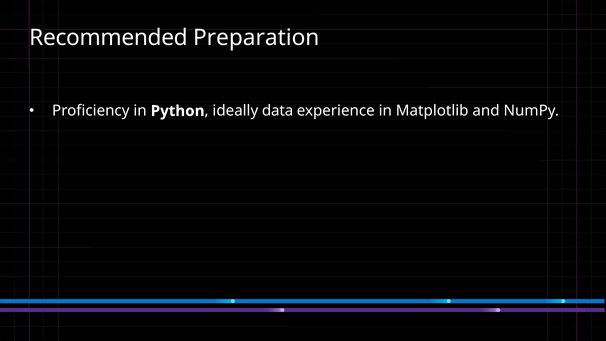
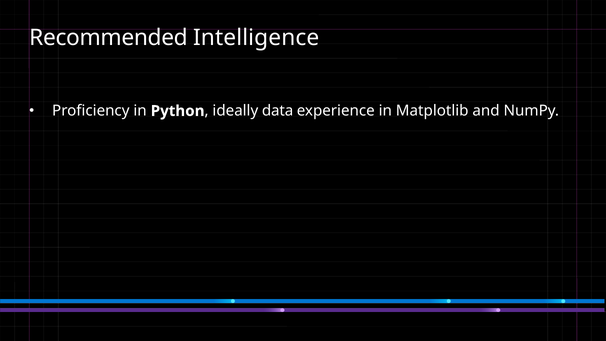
Preparation: Preparation -> Intelligence
